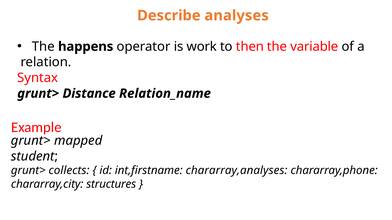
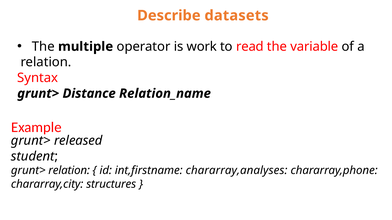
analyses: analyses -> datasets
happens: happens -> multiple
then: then -> read
mapped: mapped -> released
grunt> collects: collects -> relation
